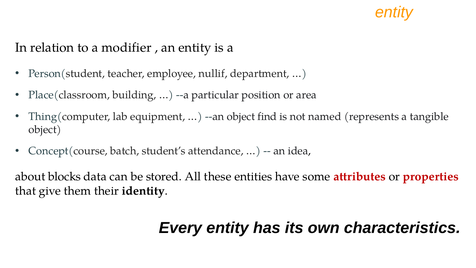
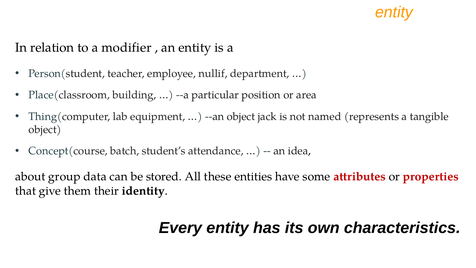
find: find -> jack
blocks: blocks -> group
